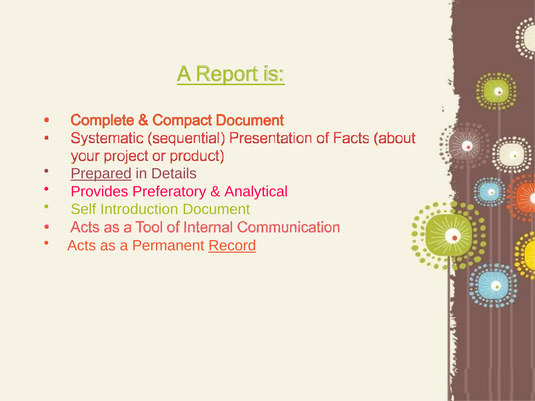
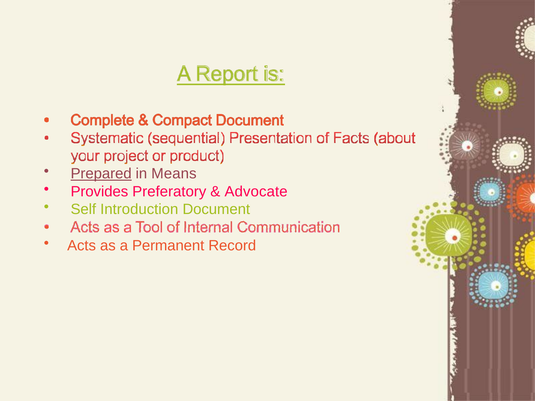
Details: Details -> Means
Analytical: Analytical -> Advocate
Record underline: present -> none
